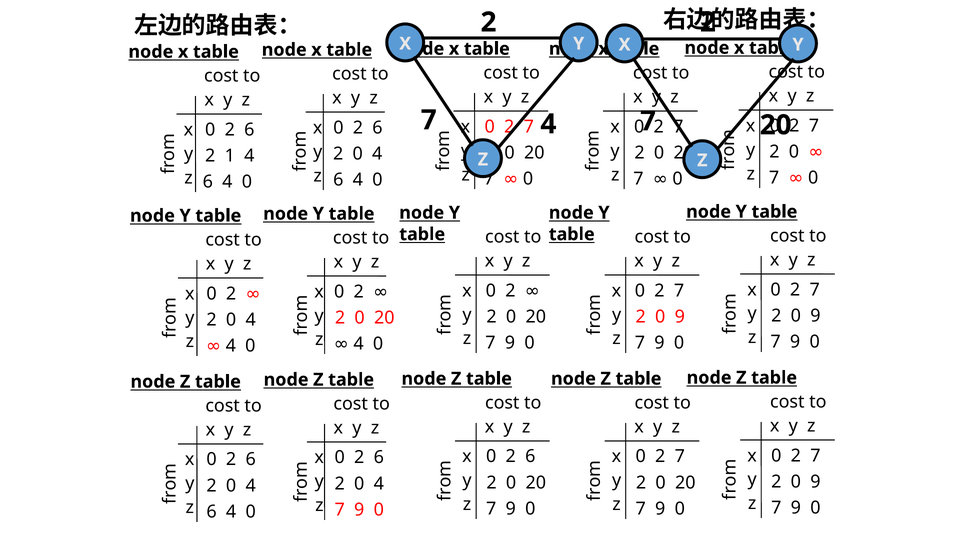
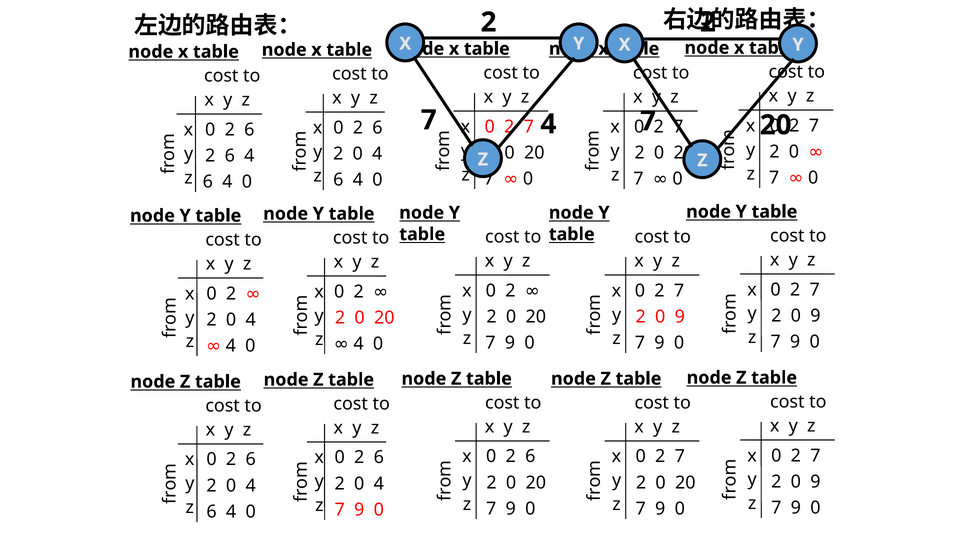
1 at (230, 156): 1 -> 6
